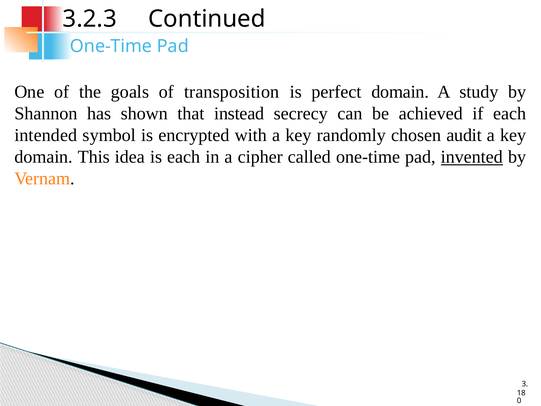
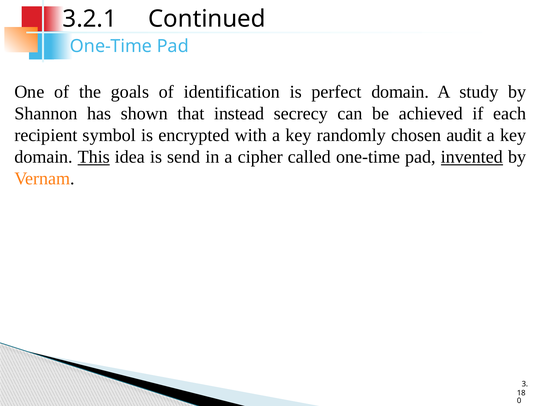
3.2.3: 3.2.3 -> 3.2.1
transposition: transposition -> identification
intended: intended -> recipient
This underline: none -> present
is each: each -> send
